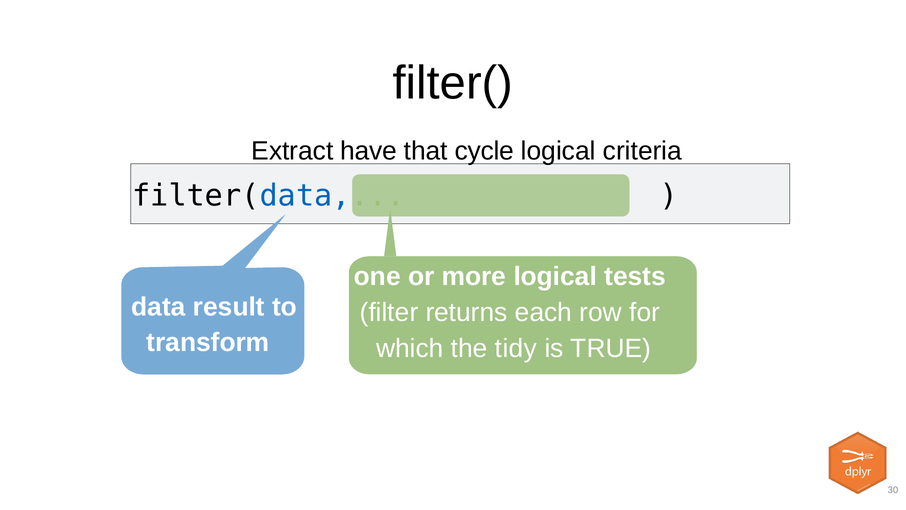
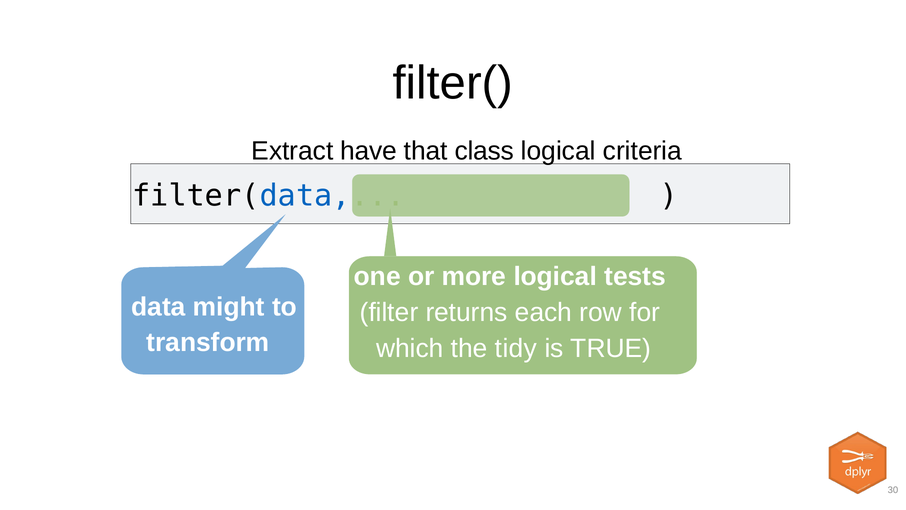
cycle: cycle -> class
result: result -> might
